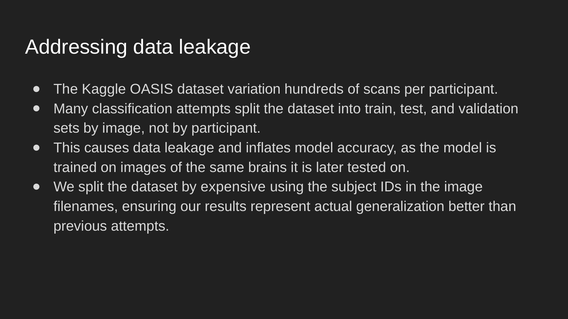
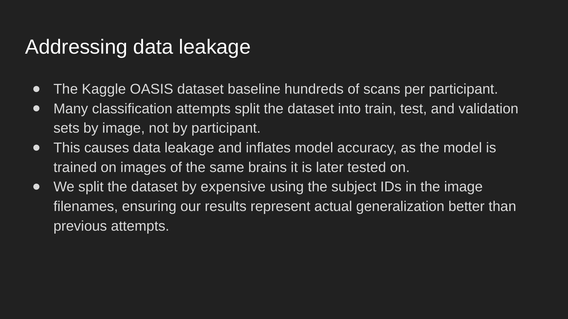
variation: variation -> baseline
